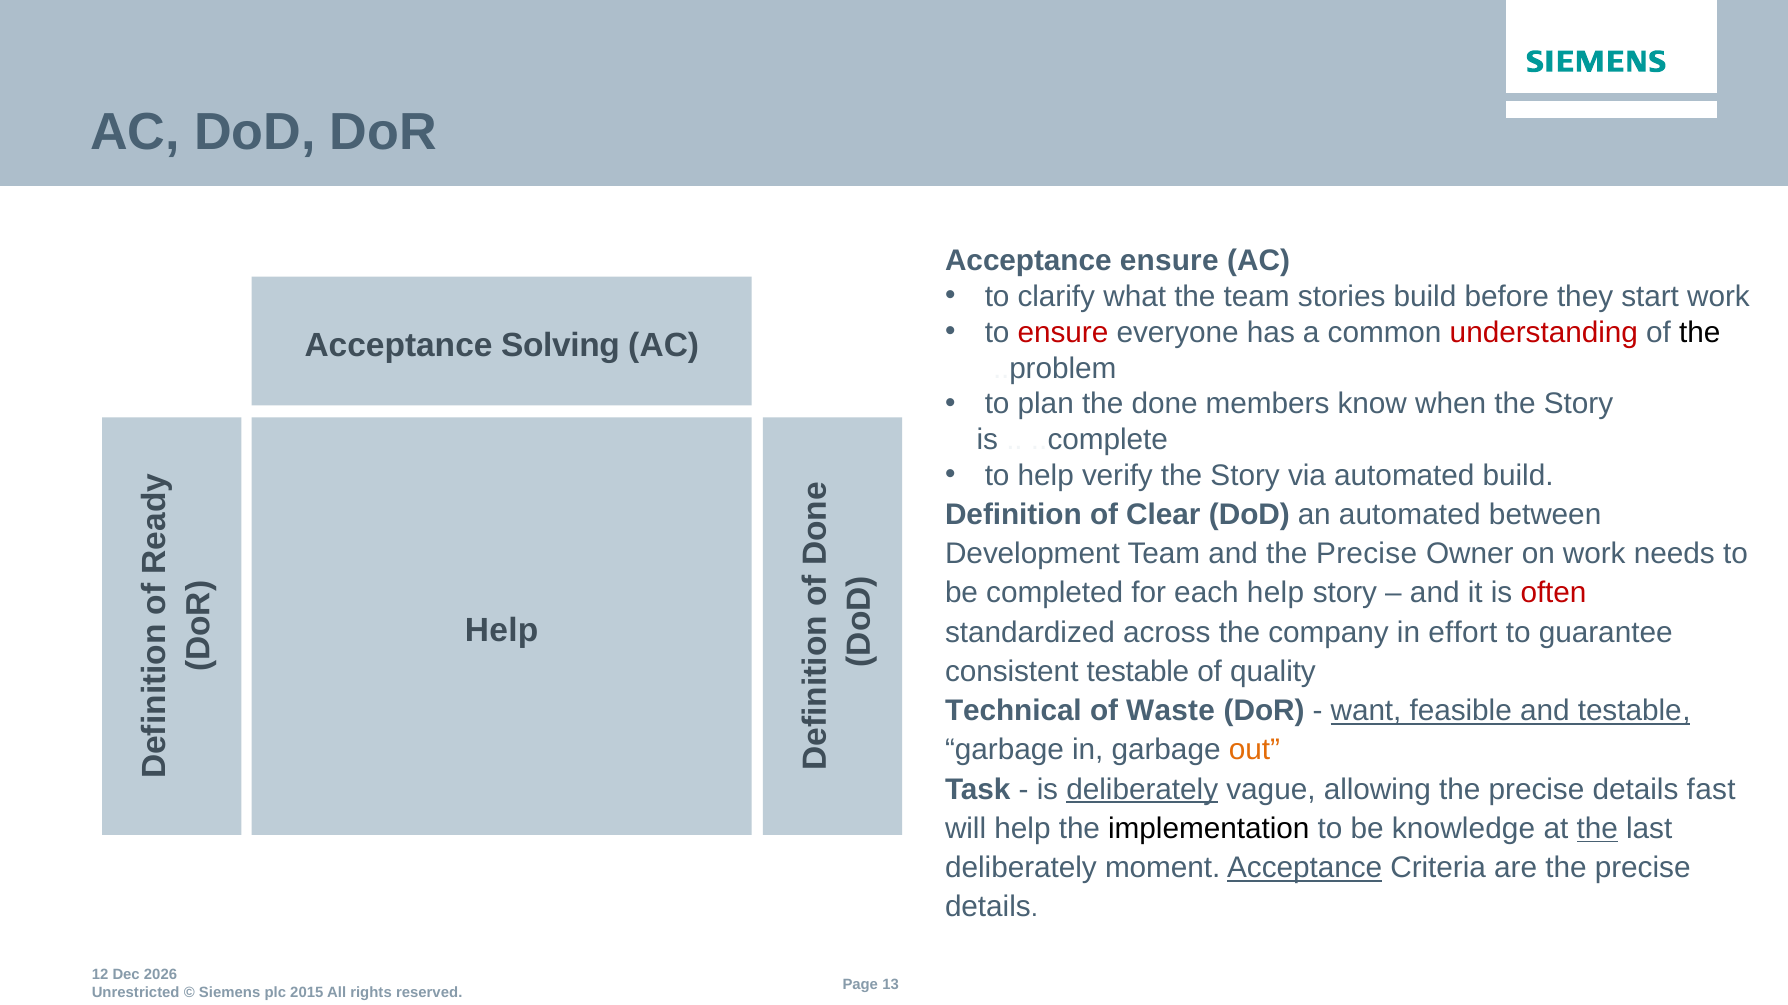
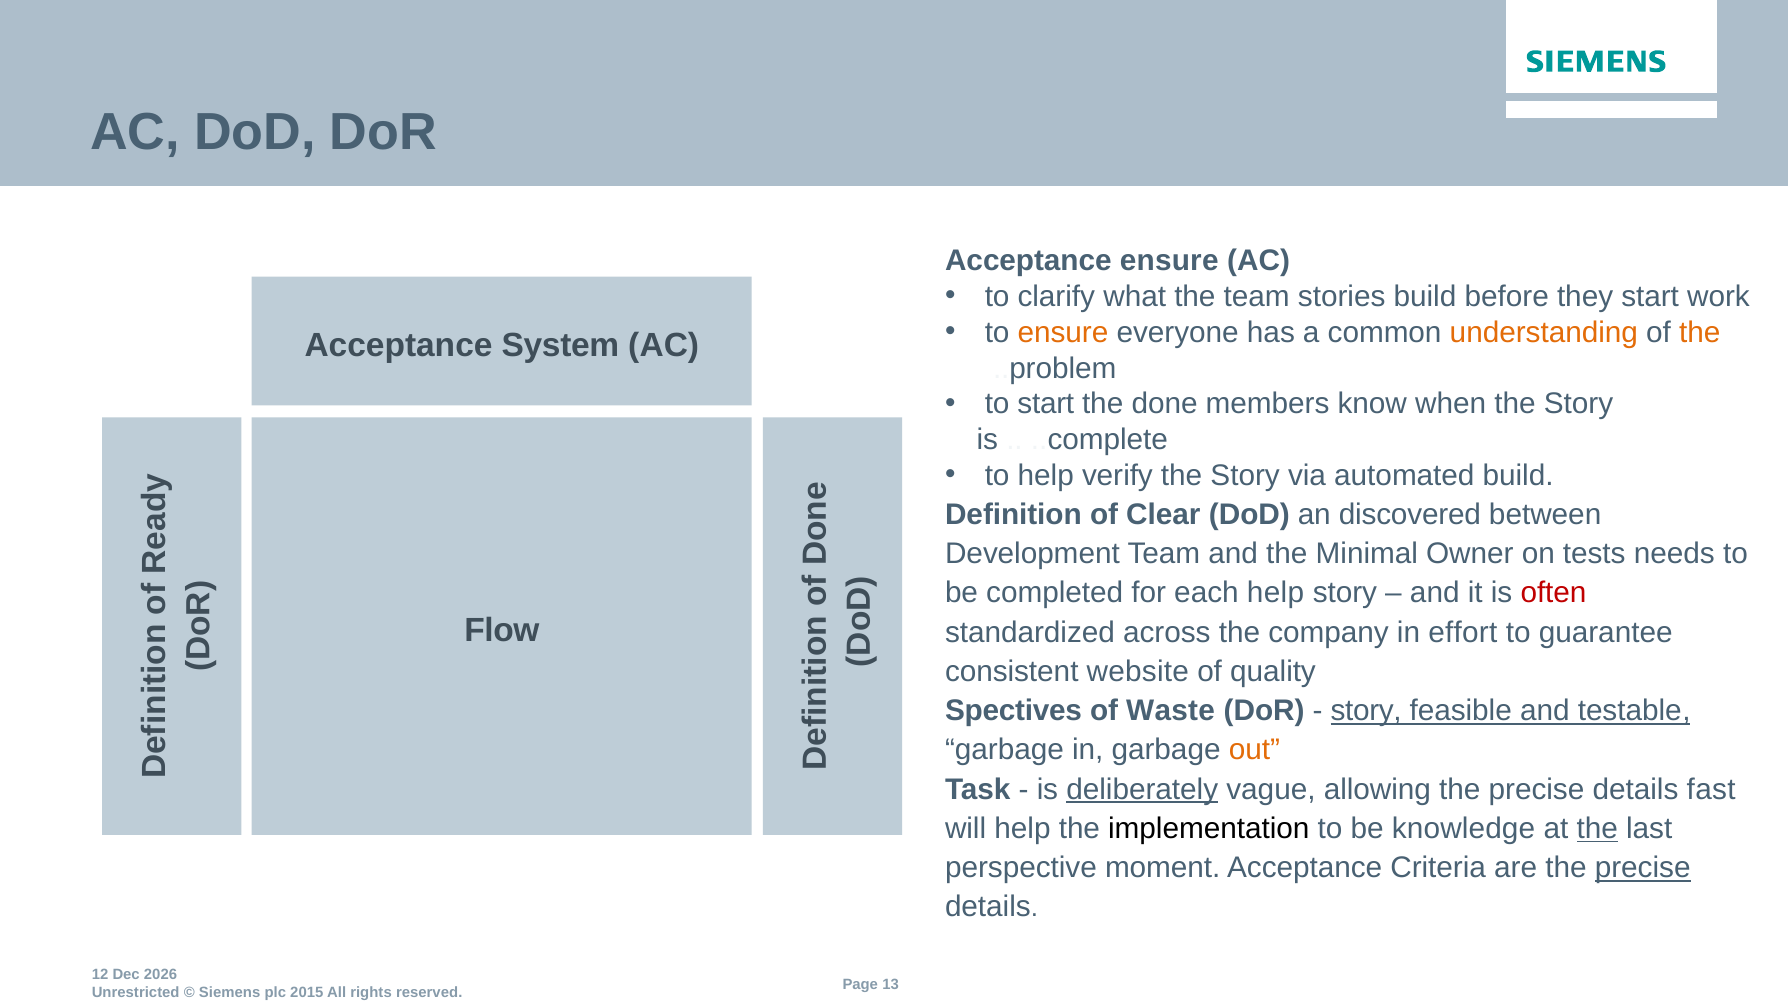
ensure at (1063, 333) colour: red -> orange
understanding colour: red -> orange
the at (1700, 333) colour: black -> orange
Solving: Solving -> System
to plan: plan -> start
an automated: automated -> discovered
and the Precise: Precise -> Minimal
on work: work -> tests
Help at (502, 631): Help -> Flow
consistent testable: testable -> website
Technical: Technical -> Spectives
want at (1366, 711): want -> story
deliberately at (1021, 868): deliberately -> perspective
Acceptance at (1305, 868) underline: present -> none
precise at (1643, 868) underline: none -> present
